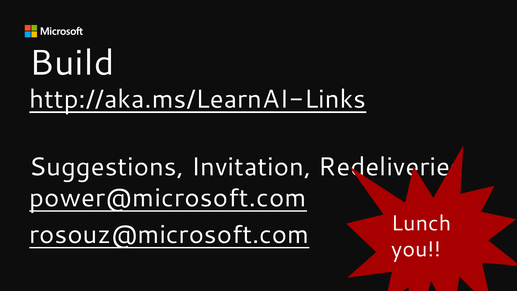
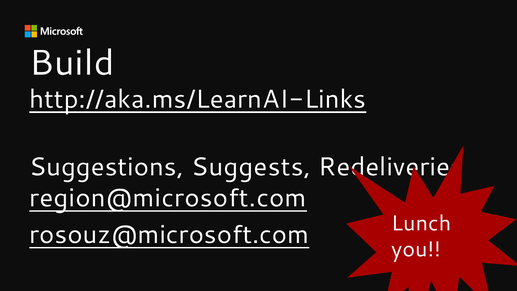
Invitation: Invitation -> Suggests
power@microsoft.com: power@microsoft.com -> region@microsoft.com
